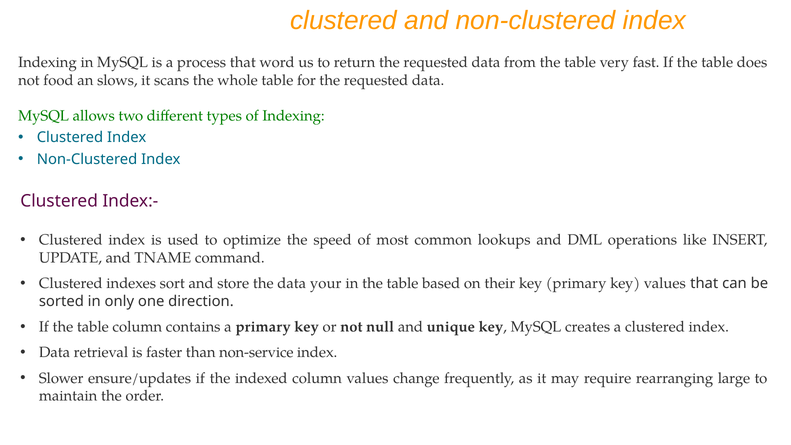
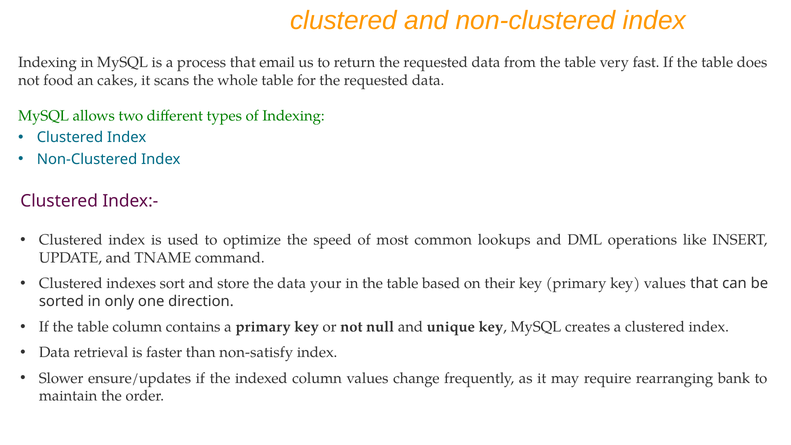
word: word -> email
slows: slows -> cakes
non-service: non-service -> non-satisfy
large: large -> bank
